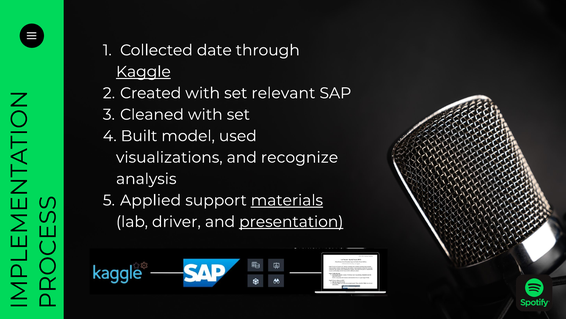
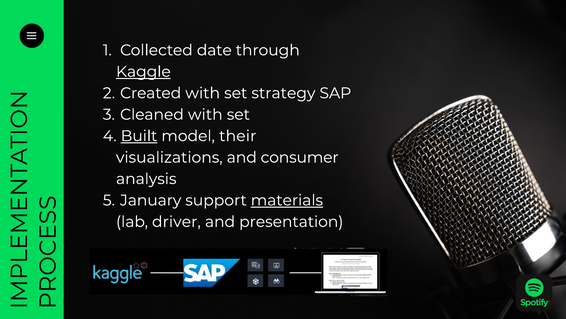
relevant: relevant -> strategy
Built underline: none -> present
used: used -> their
recognize: recognize -> consumer
Applied: Applied -> January
presentation underline: present -> none
